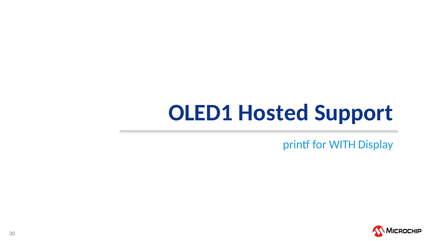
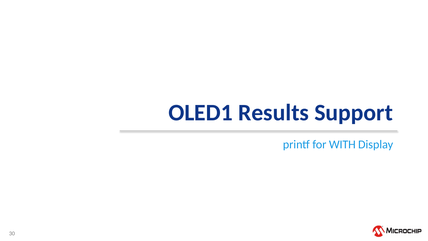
Hosted: Hosted -> Results
